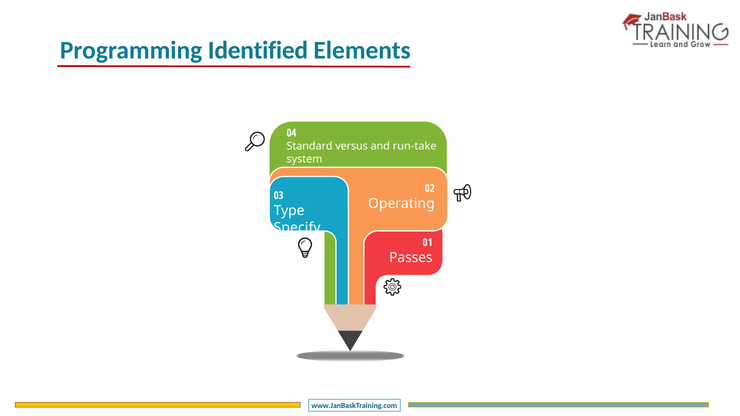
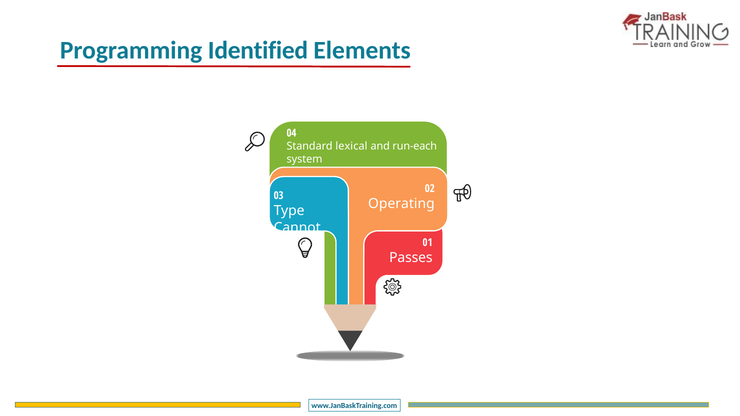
versus: versus -> lexical
run-take: run-take -> run-each
Specify: Specify -> Cannot
